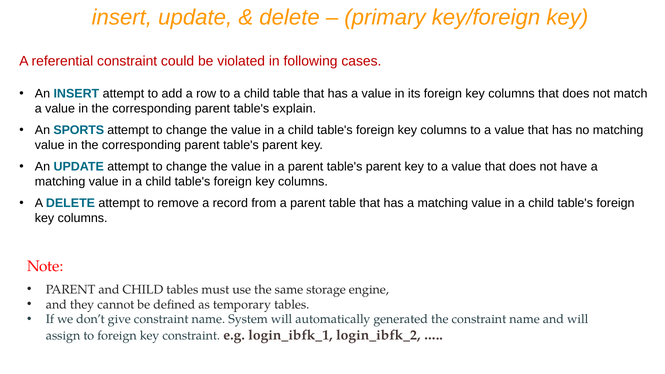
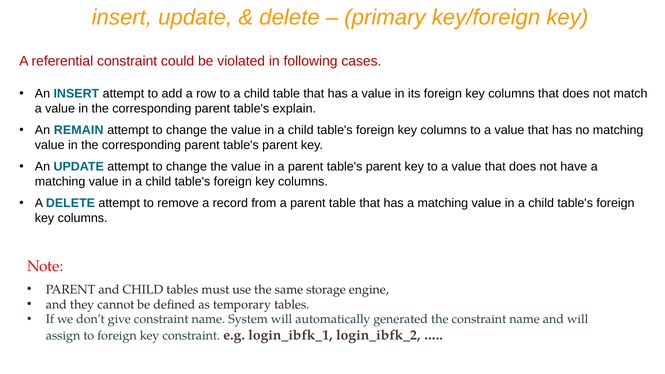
SPORTS: SPORTS -> REMAIN
